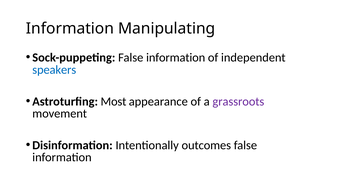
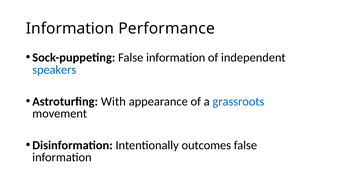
Manipulating: Manipulating -> Performance
Most: Most -> With
grassroots colour: purple -> blue
